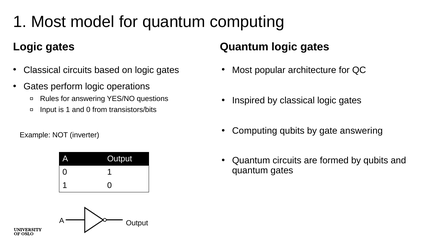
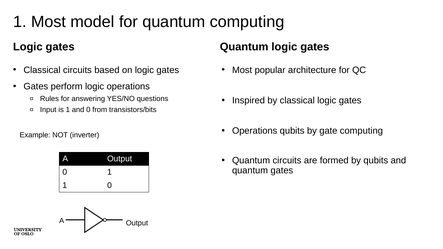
Computing at (255, 131): Computing -> Operations
gate answering: answering -> computing
